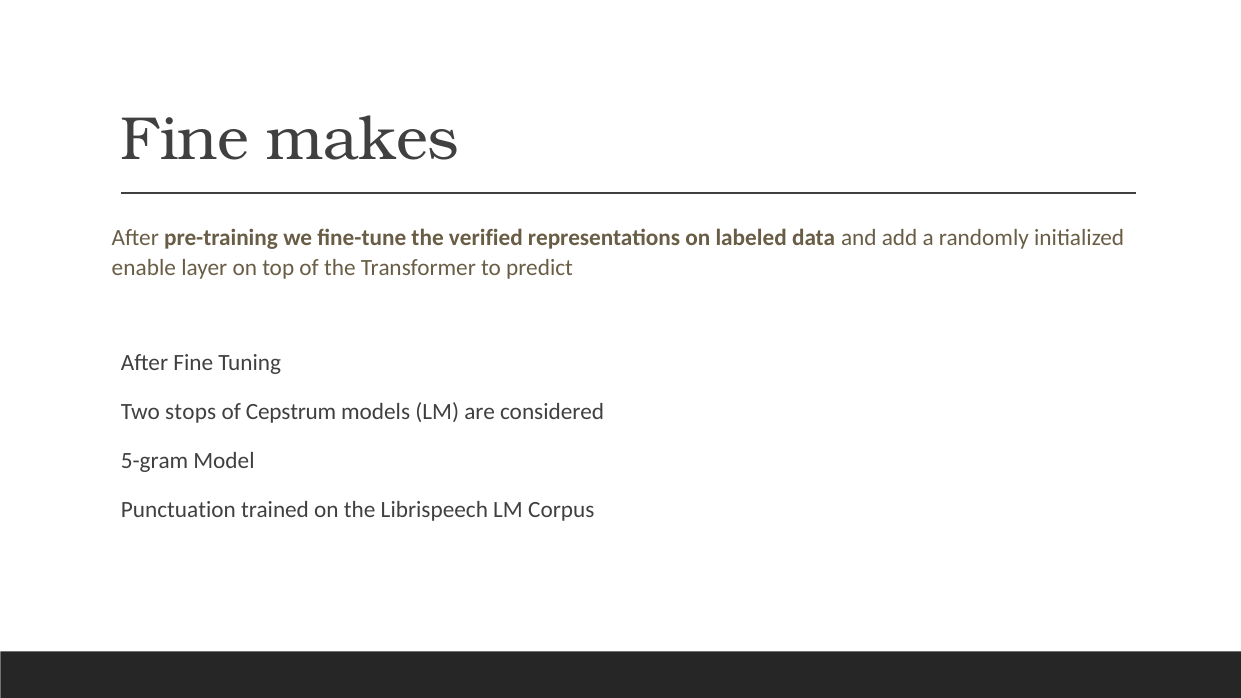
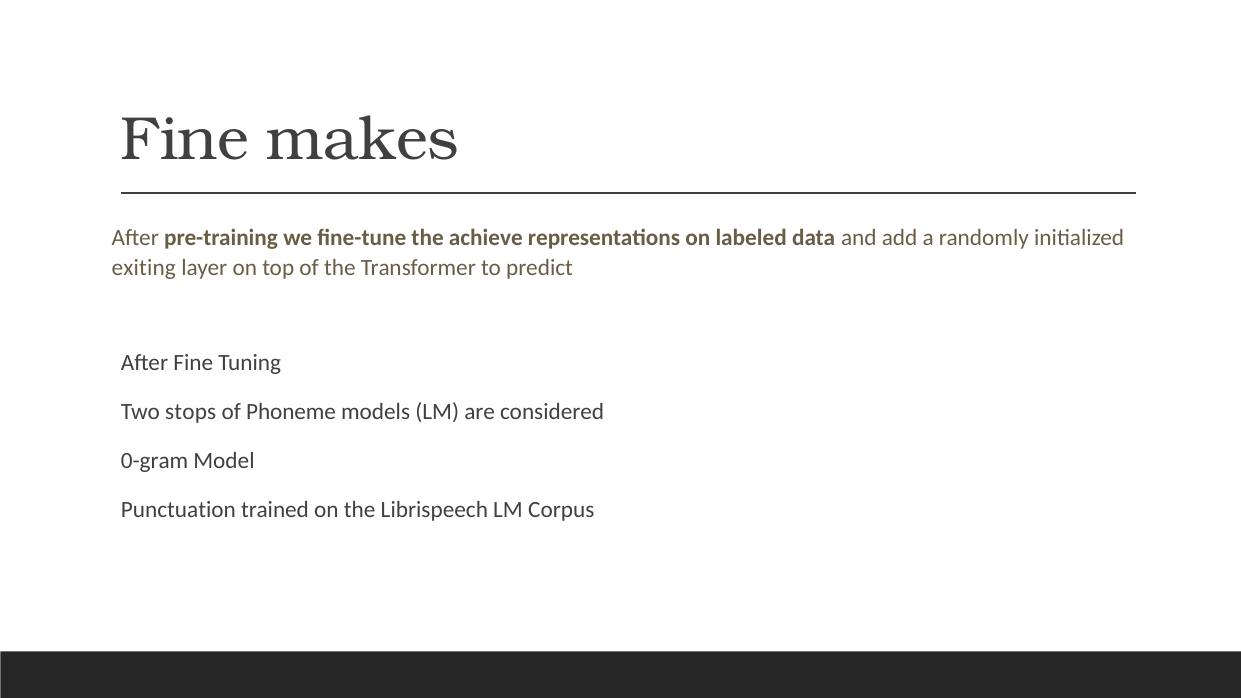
verified: verified -> achieve
enable: enable -> exiting
Cepstrum: Cepstrum -> Phoneme
5-gram: 5-gram -> 0-gram
